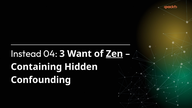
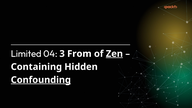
Instead: Instead -> Limited
Want: Want -> From
Confounding underline: none -> present
